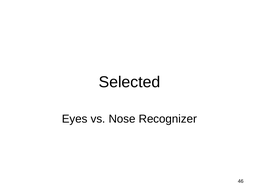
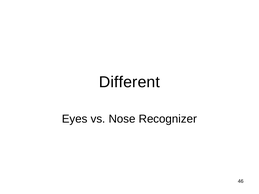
Selected: Selected -> Different
